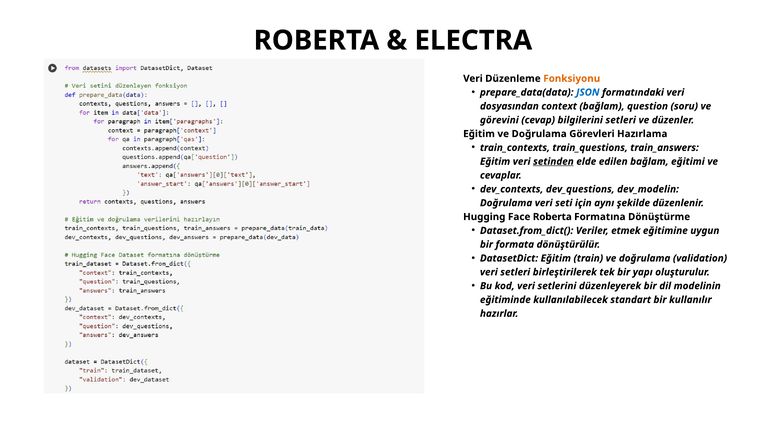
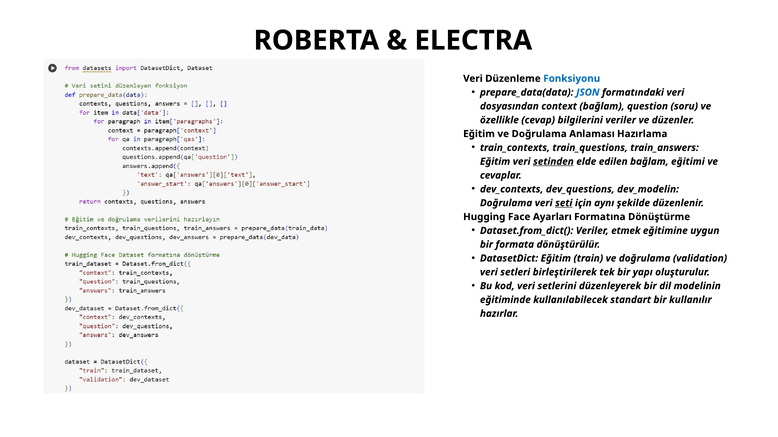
Fonksiyonu colour: orange -> blue
görevini: görevini -> özellikle
bilgilerini setleri: setleri -> veriler
Görevleri: Görevleri -> Anlaması
seti underline: none -> present
Face Roberta: Roberta -> Ayarları
